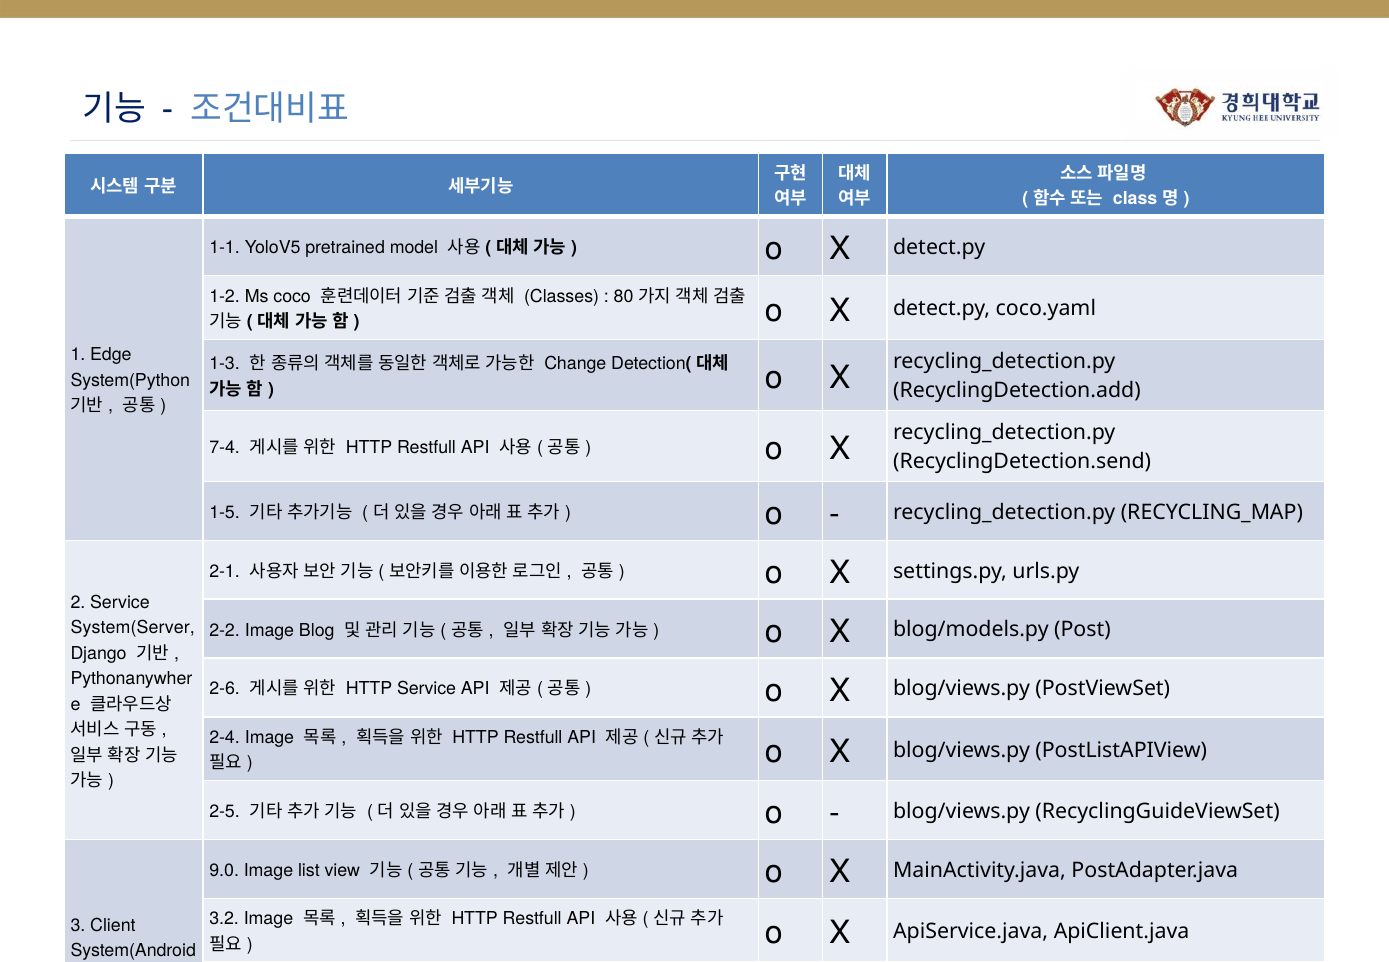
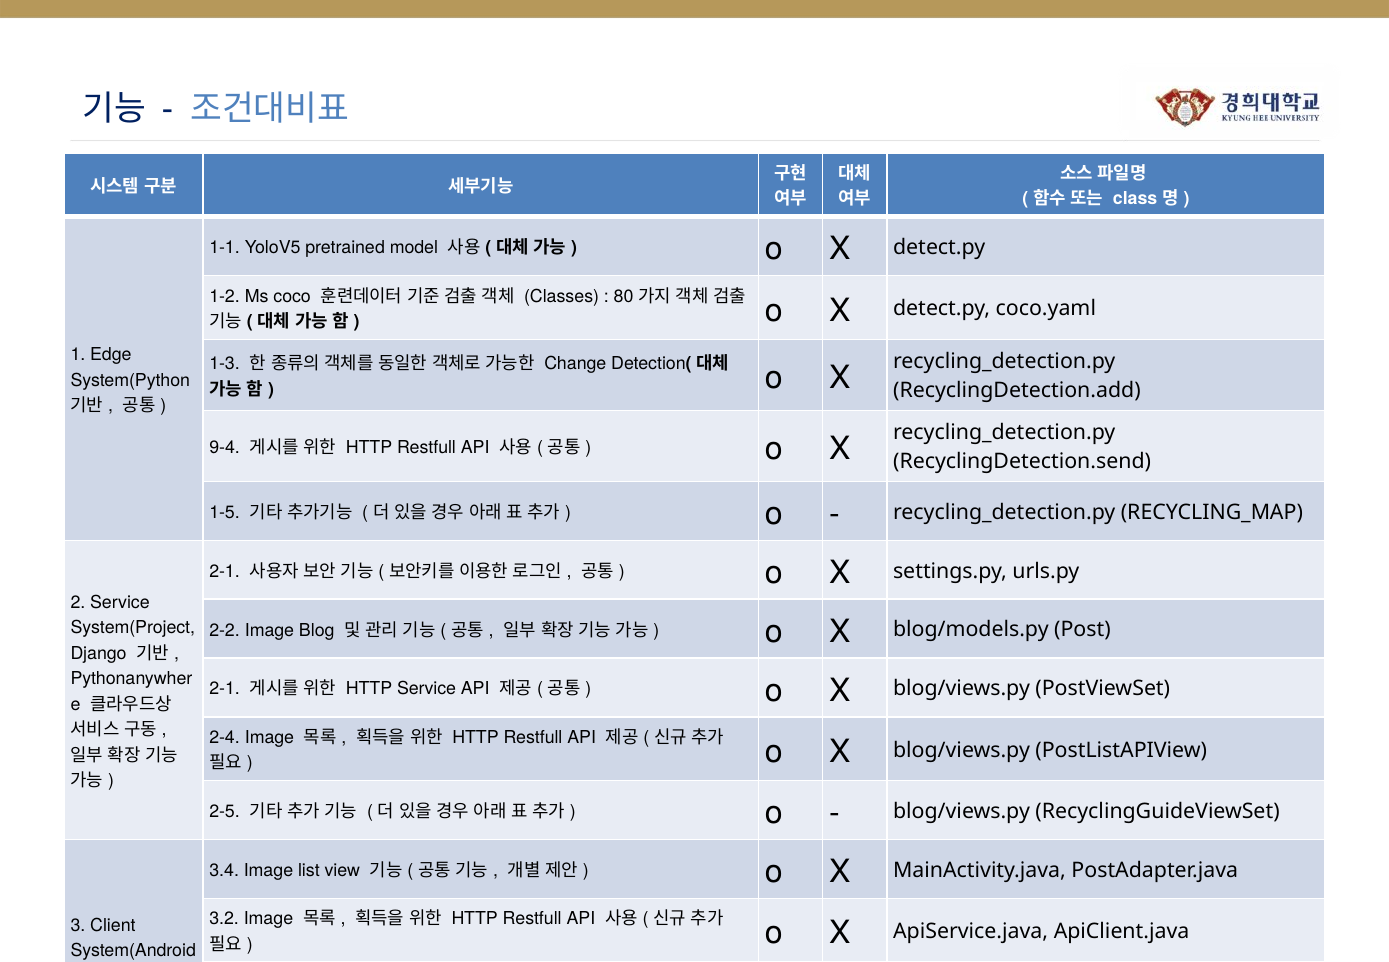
7-4: 7-4 -> 9-4
System(Server: System(Server -> System(Project
2-6 at (225, 689): 2-6 -> 2-1
9.0: 9.0 -> 3.4
